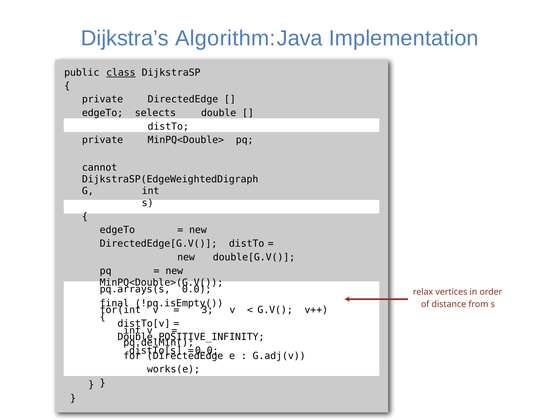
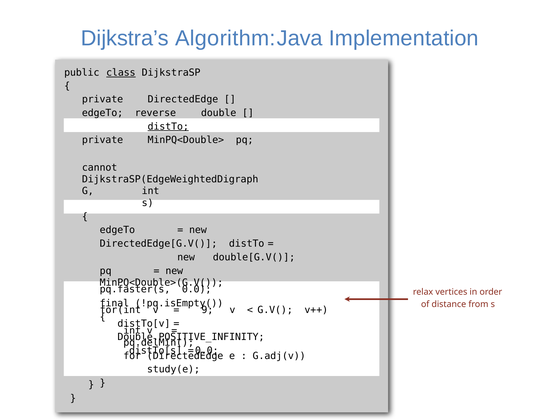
selects: selects -> reverse
distTo at (168, 127) underline: none -> present
pq.arrays(s: pq.arrays(s -> pq.faster(s
3: 3 -> 9
works(e: works(e -> study(e
